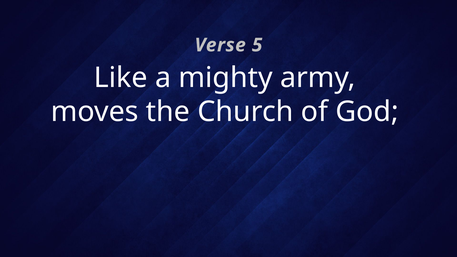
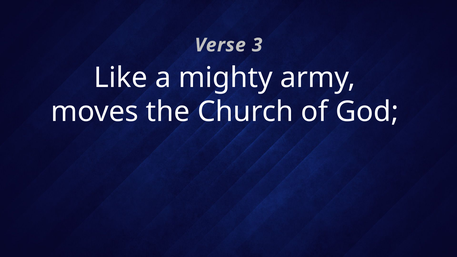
5: 5 -> 3
